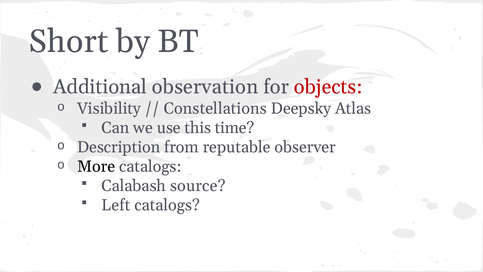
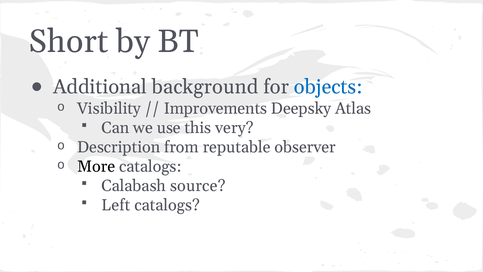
observation: observation -> background
objects colour: red -> blue
Constellations: Constellations -> Improvements
time: time -> very
